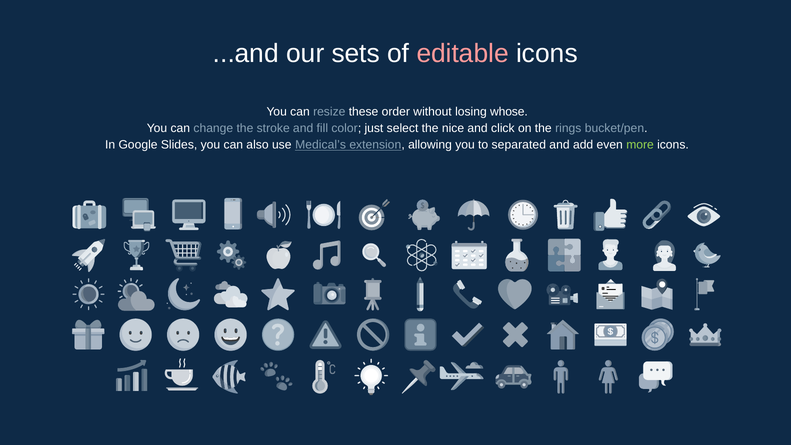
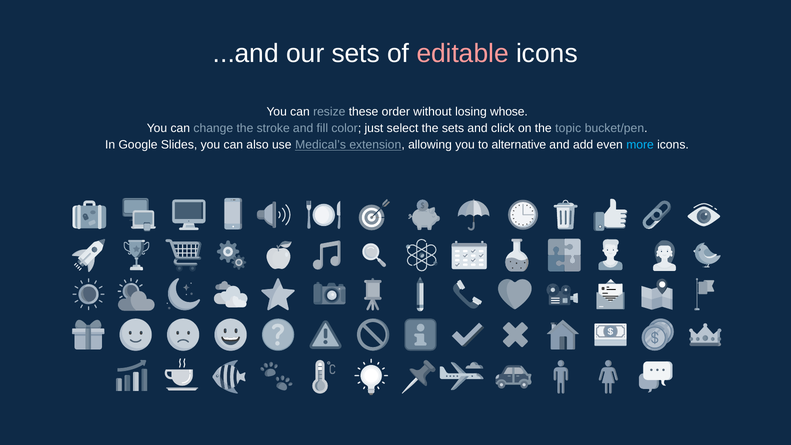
the nice: nice -> sets
rings: rings -> topic
separated: separated -> alternative
more colour: light green -> light blue
